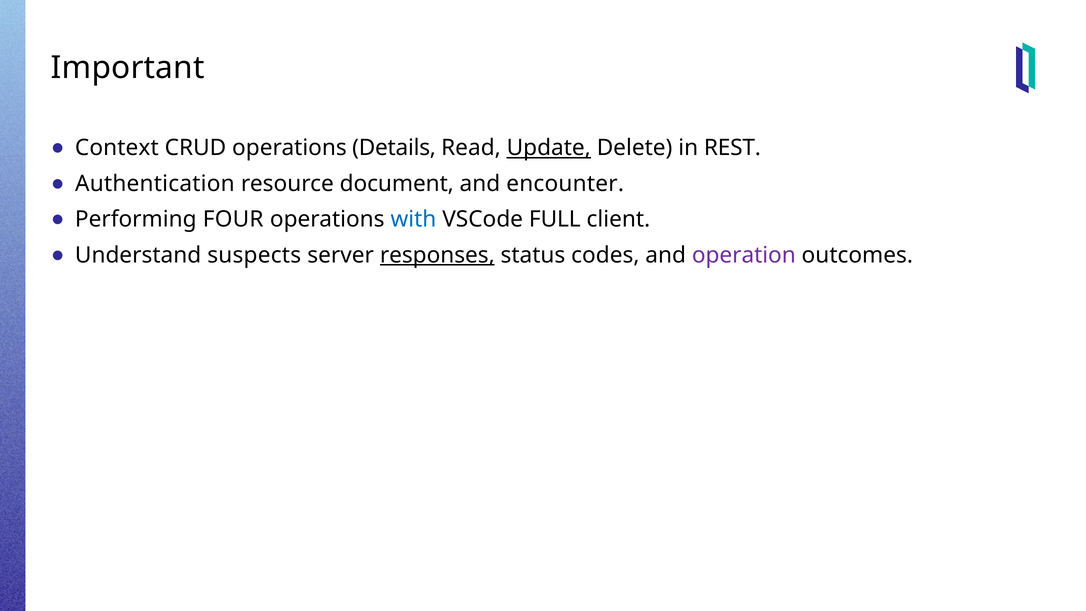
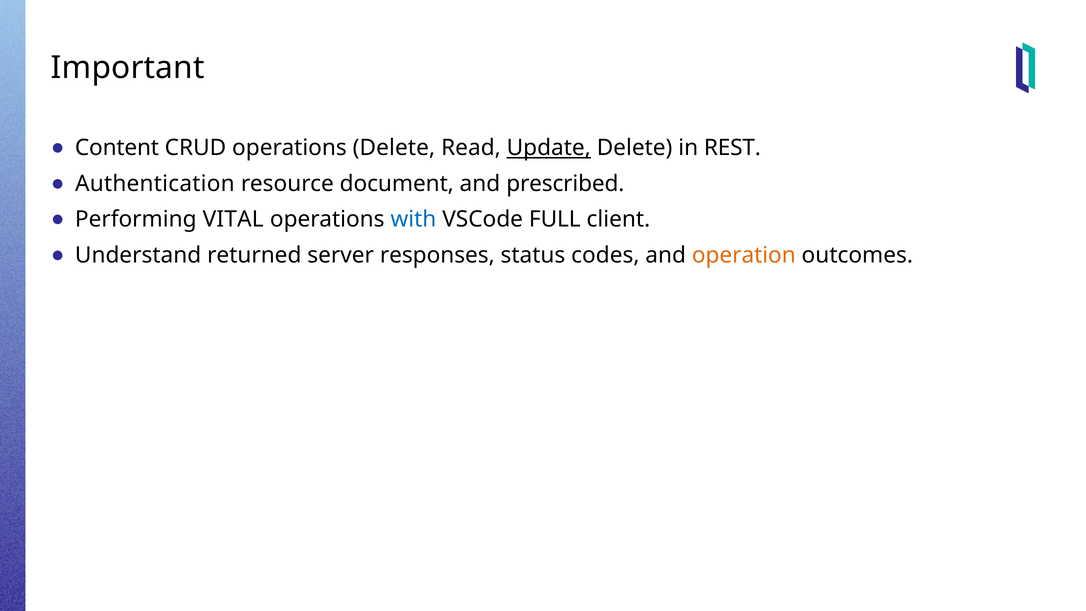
Context: Context -> Content
operations Details: Details -> Delete
encounter: encounter -> prescribed
FOUR: FOUR -> VITAL
suspects: suspects -> returned
responses underline: present -> none
operation colour: purple -> orange
